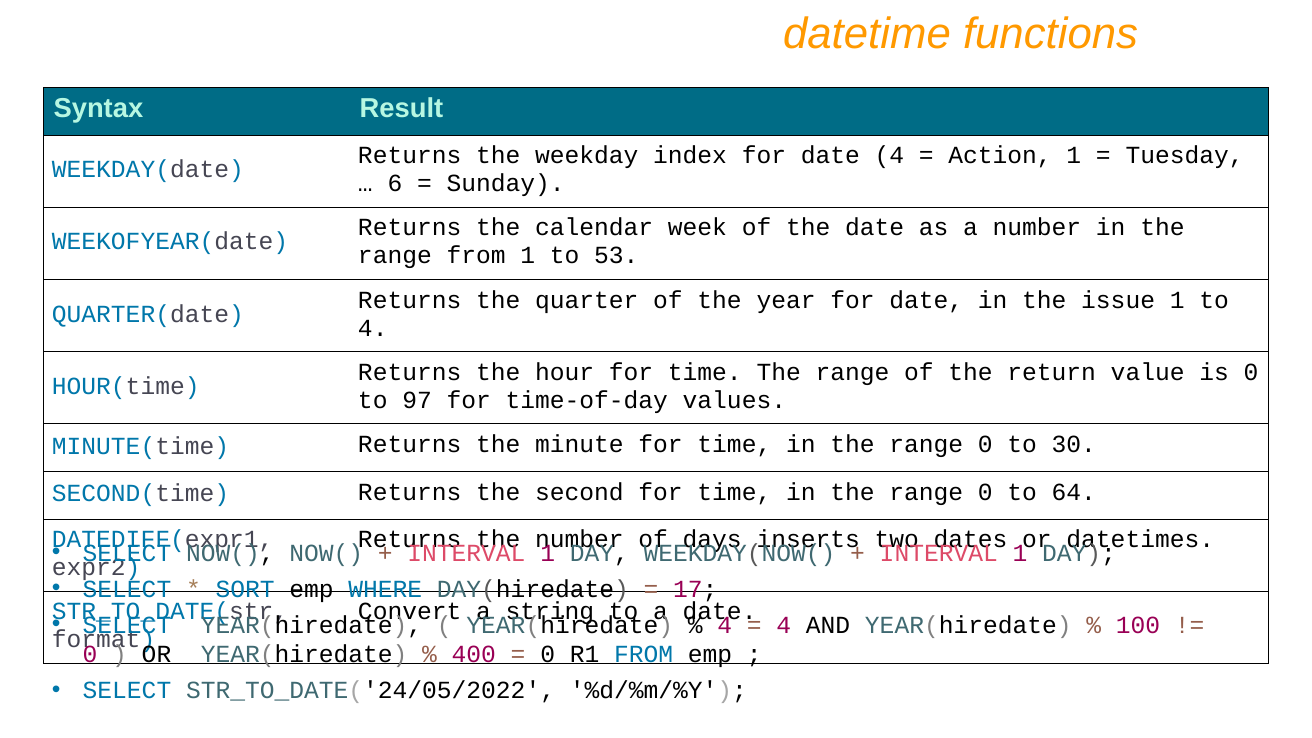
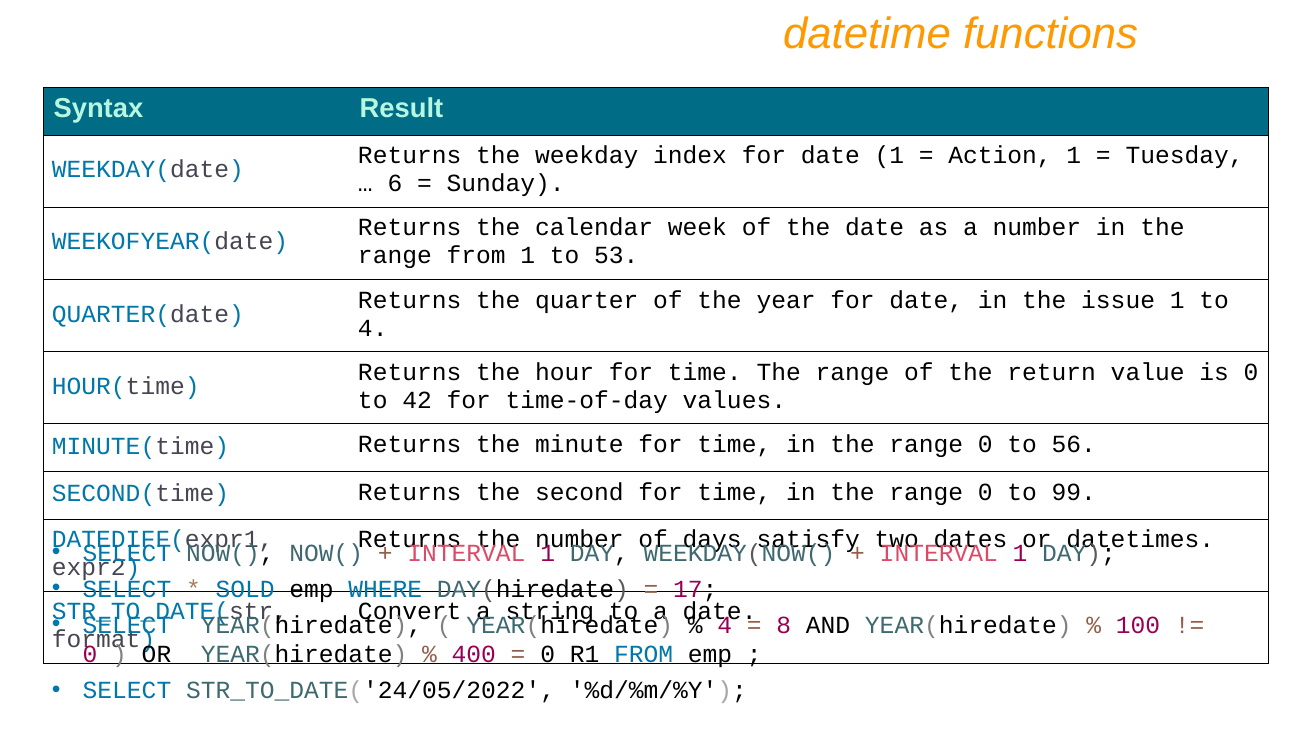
date 4: 4 -> 1
97: 97 -> 42
30: 30 -> 56
64: 64 -> 99
inserts: inserts -> satisfy
SORT: SORT -> SOLD
4 at (784, 625): 4 -> 8
